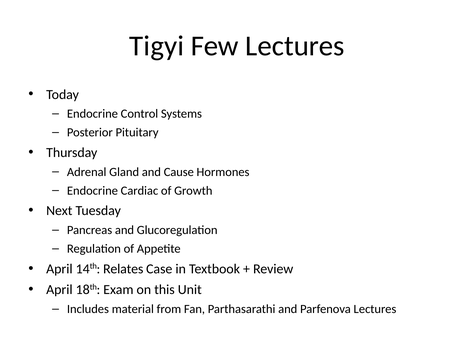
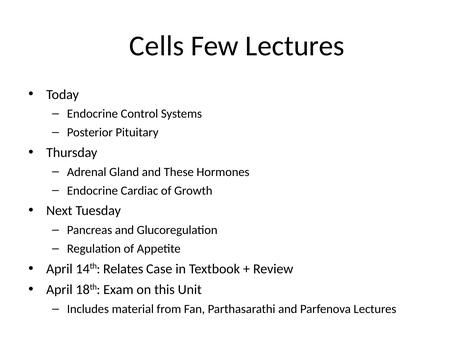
Tigyi: Tigyi -> Cells
Cause: Cause -> These
